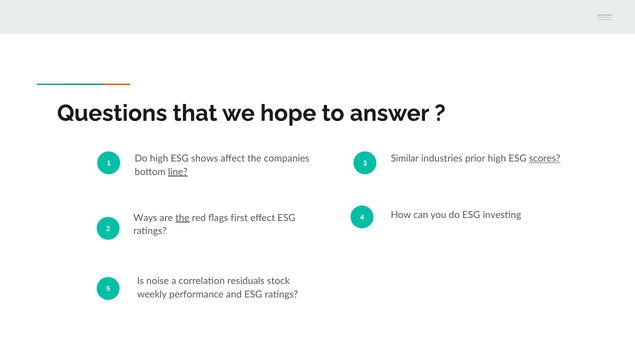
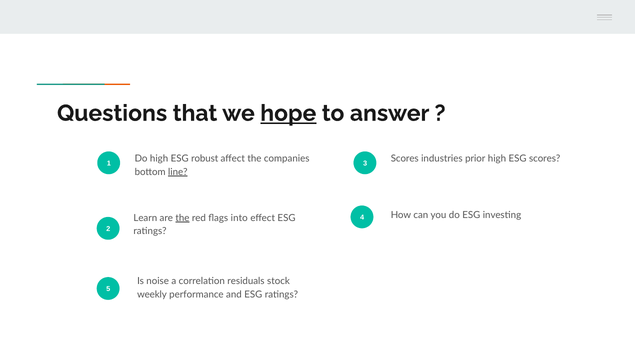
hope underline: none -> present
shows: shows -> robust
3 Similar: Similar -> Scores
scores at (545, 159) underline: present -> none
Ways: Ways -> Learn
first: first -> into
